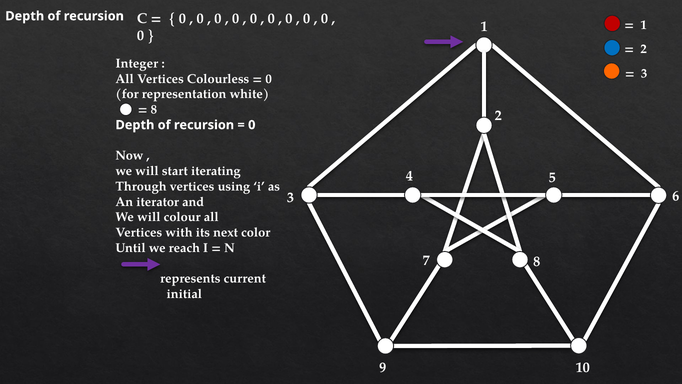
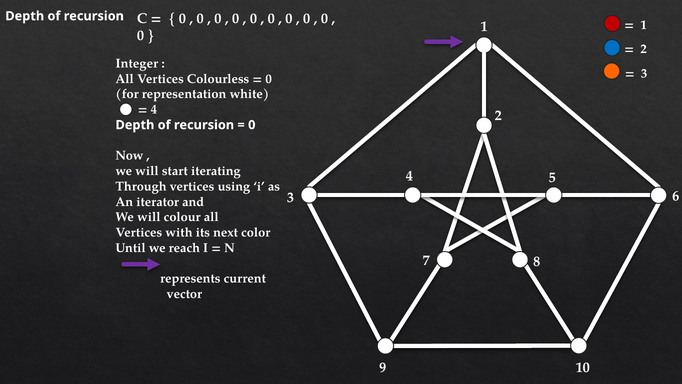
8 at (154, 110): 8 -> 4
initial: initial -> vector
